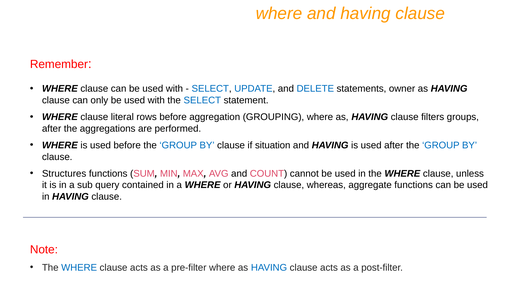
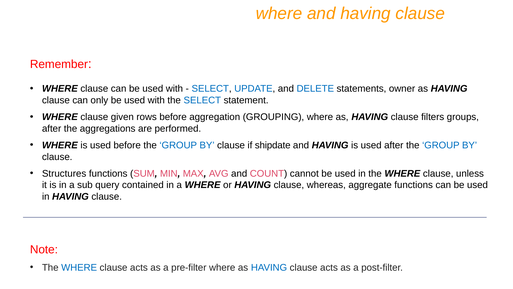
literal: literal -> given
situation: situation -> shipdate
